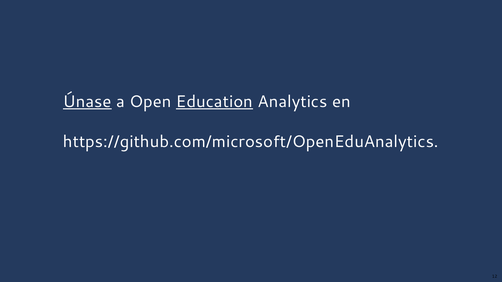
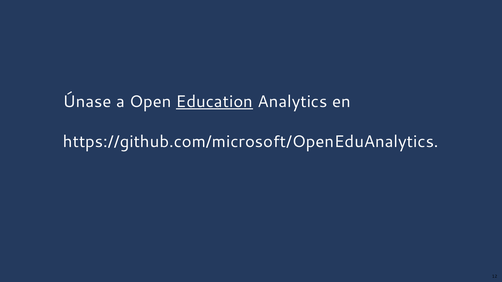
Únase underline: present -> none
